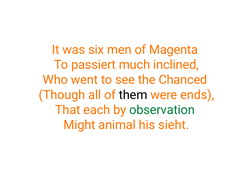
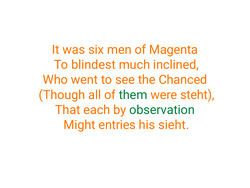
passiert: passiert -> blindest
them colour: black -> green
ends: ends -> steht
animal: animal -> entries
